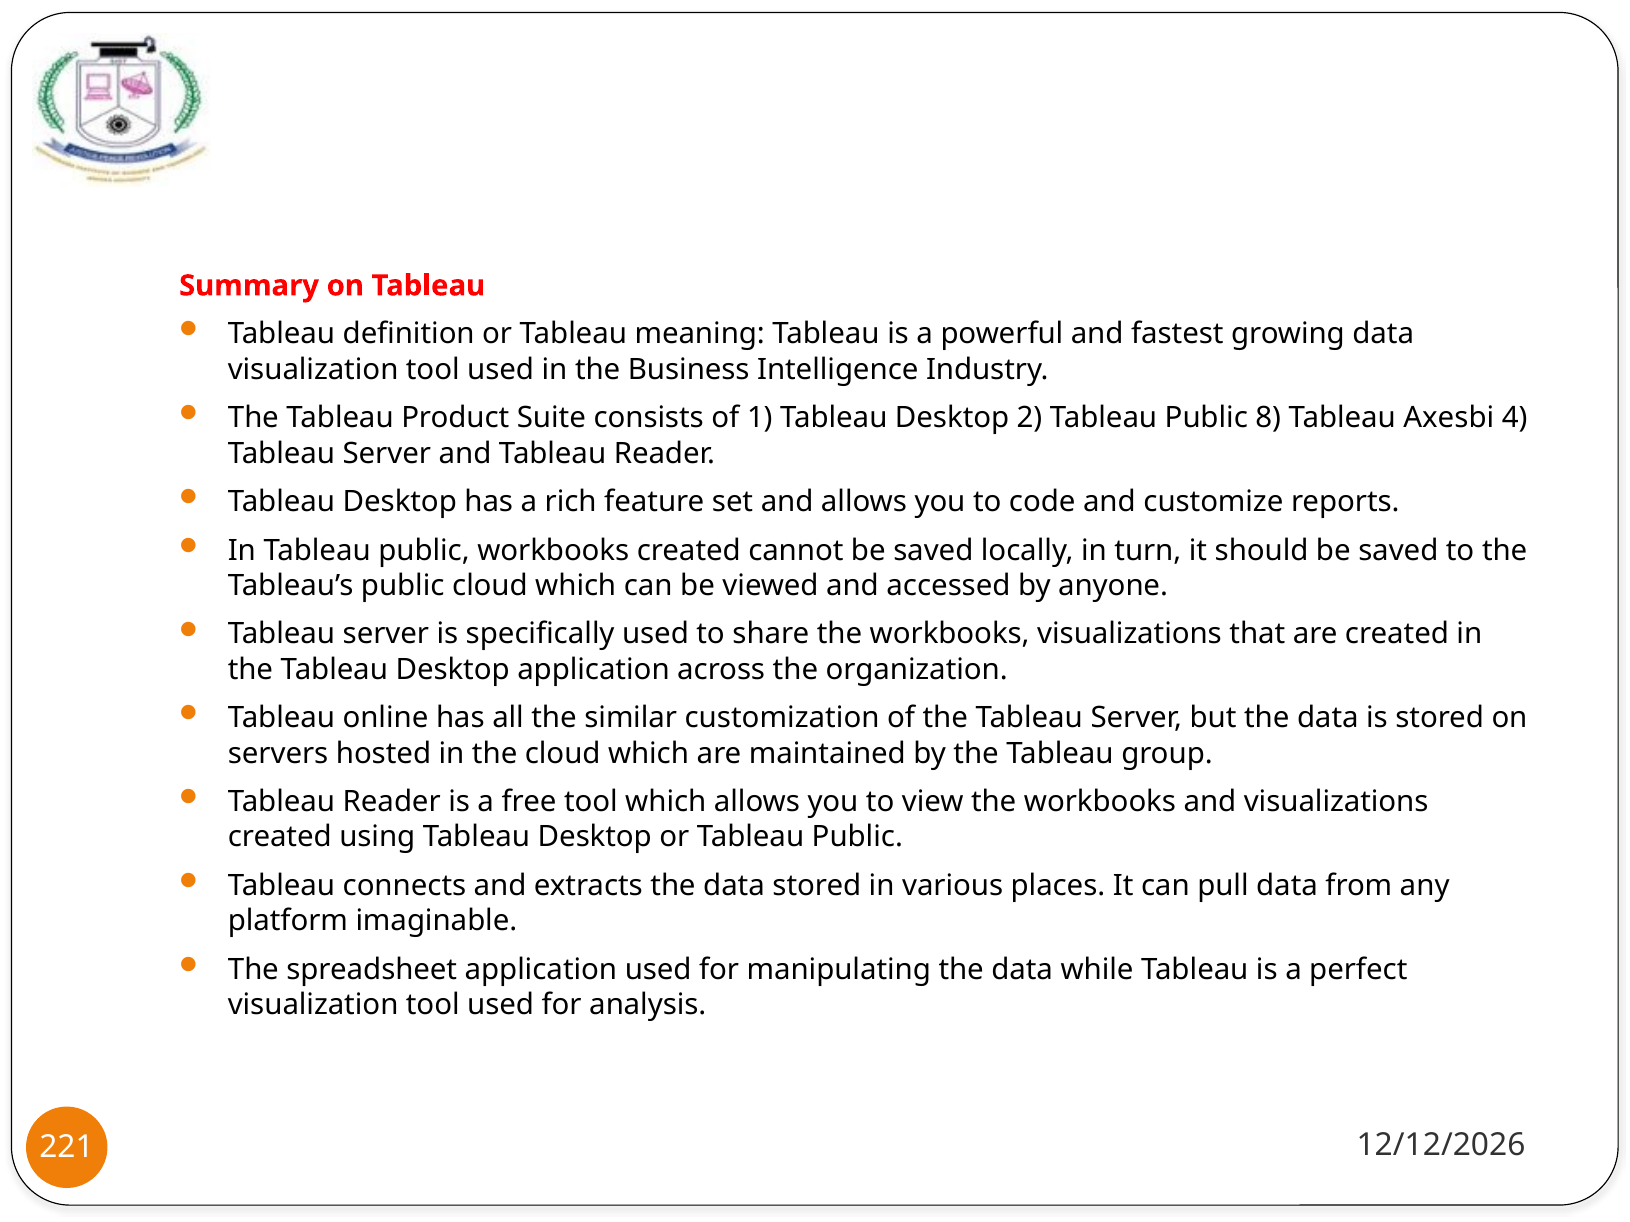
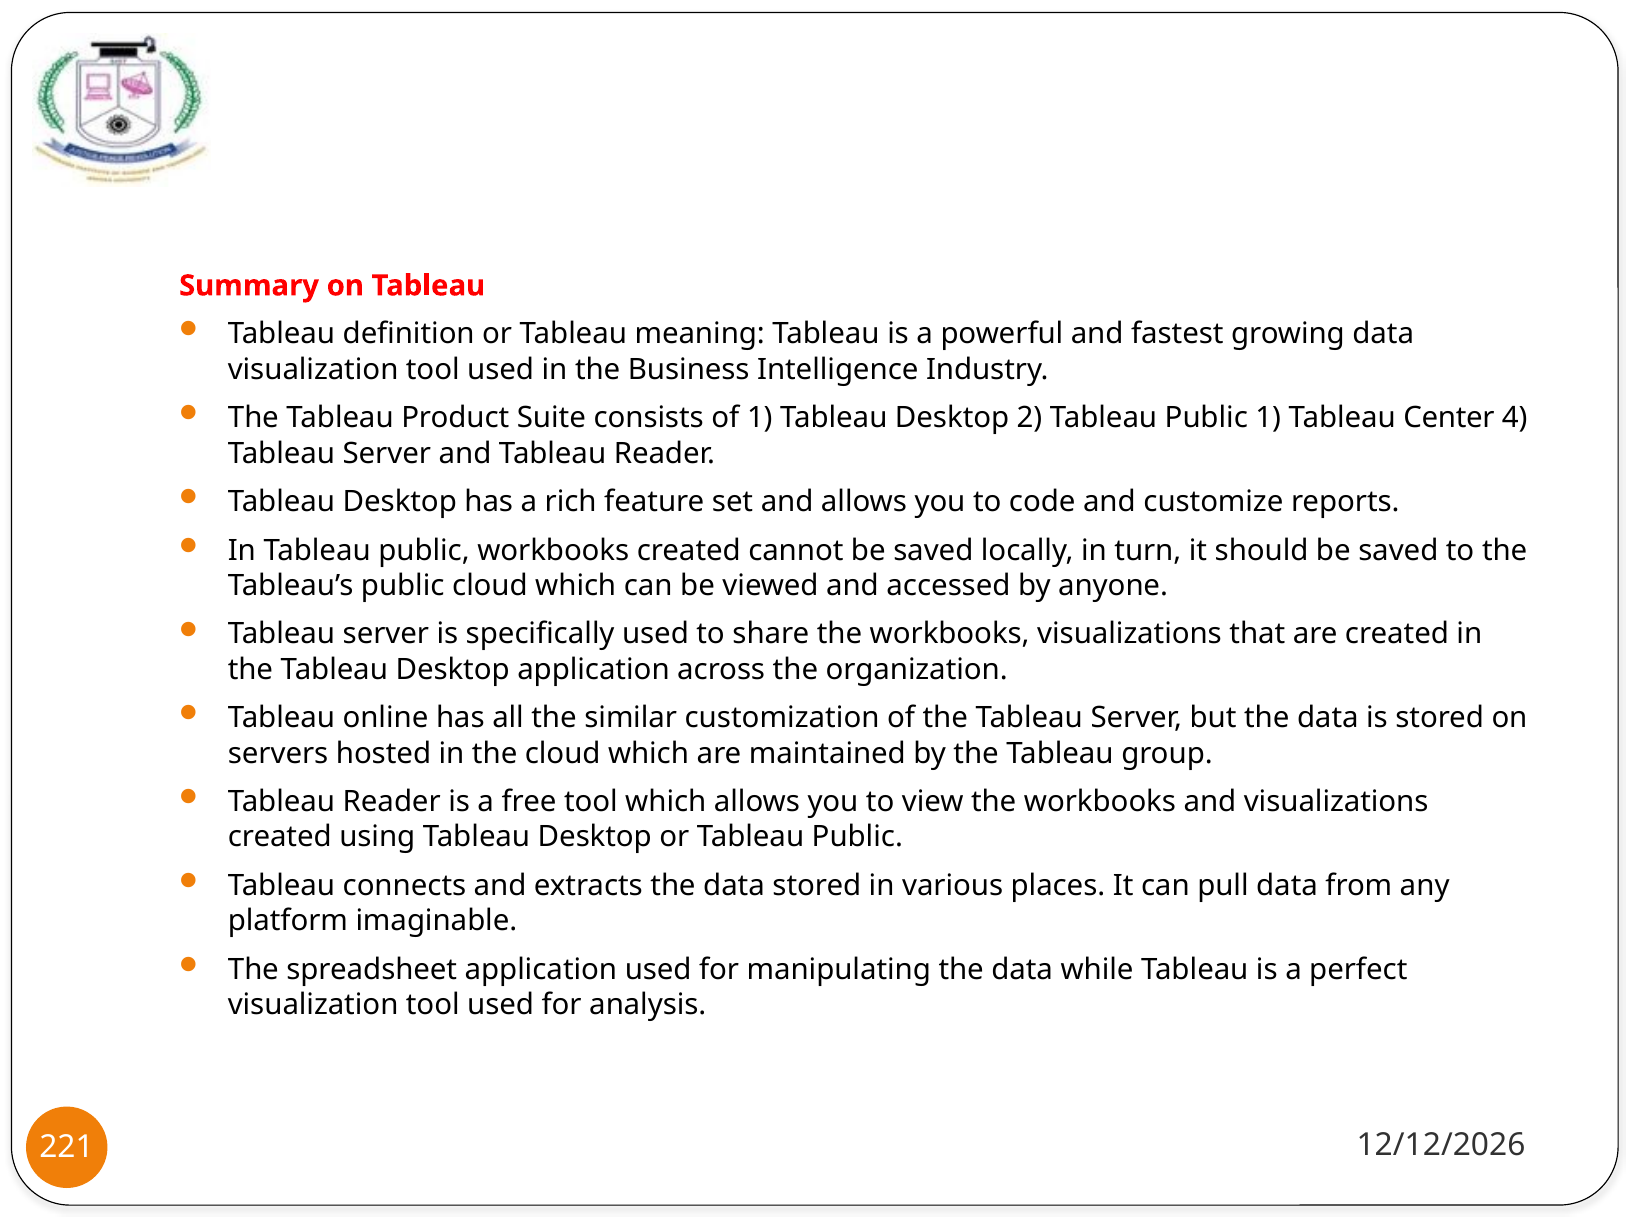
Public 8: 8 -> 1
Axesbi: Axesbi -> Center
